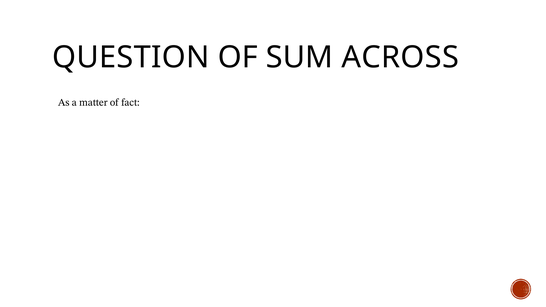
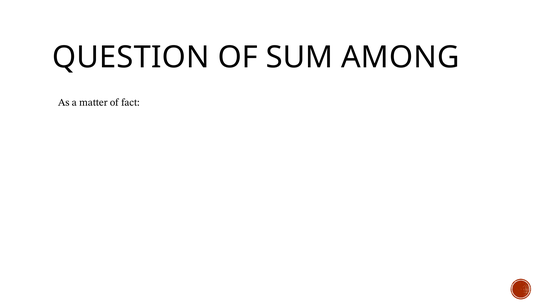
ACROSS: ACROSS -> AMONG
